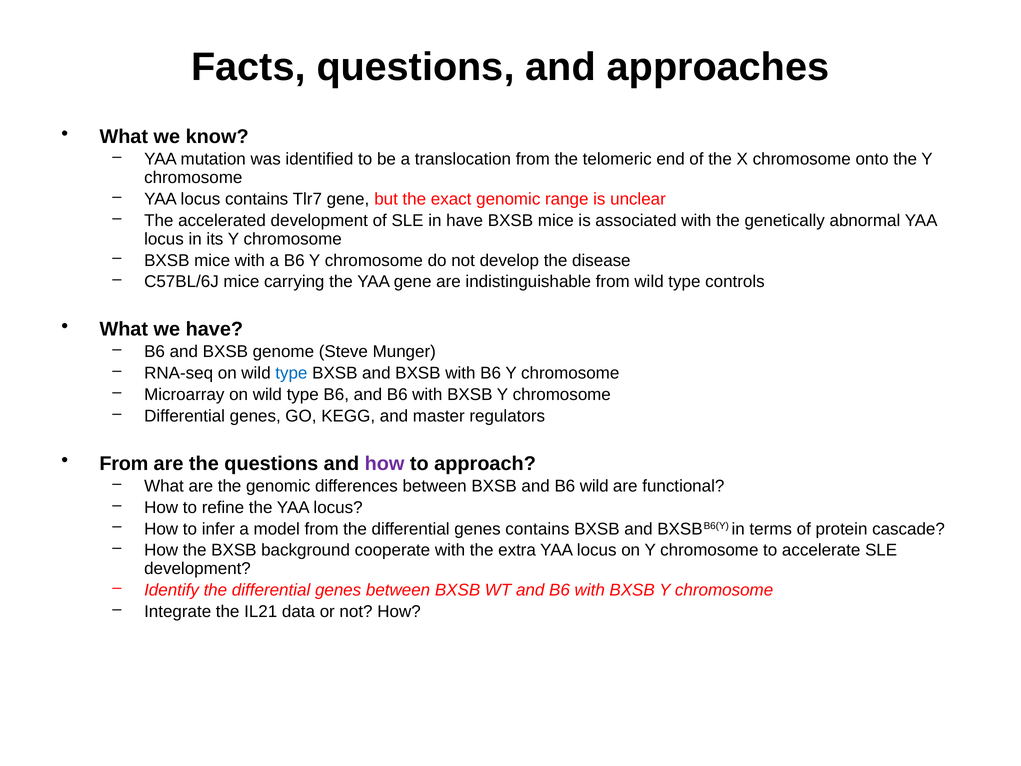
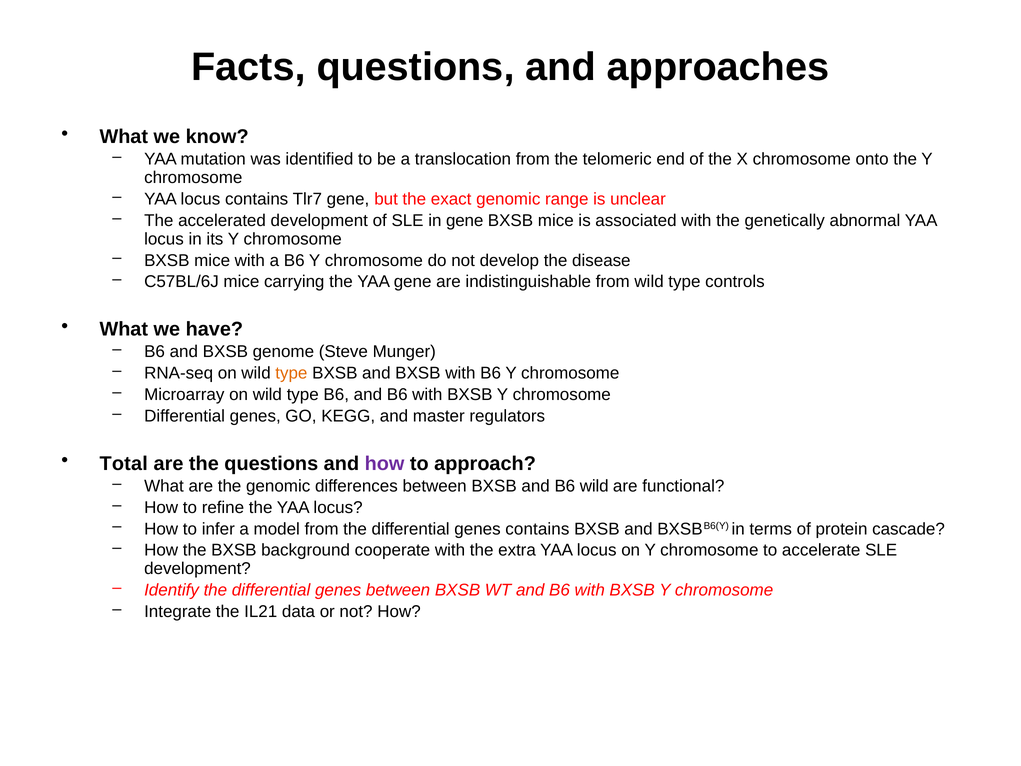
in have: have -> gene
type at (291, 373) colour: blue -> orange
From at (124, 463): From -> Total
